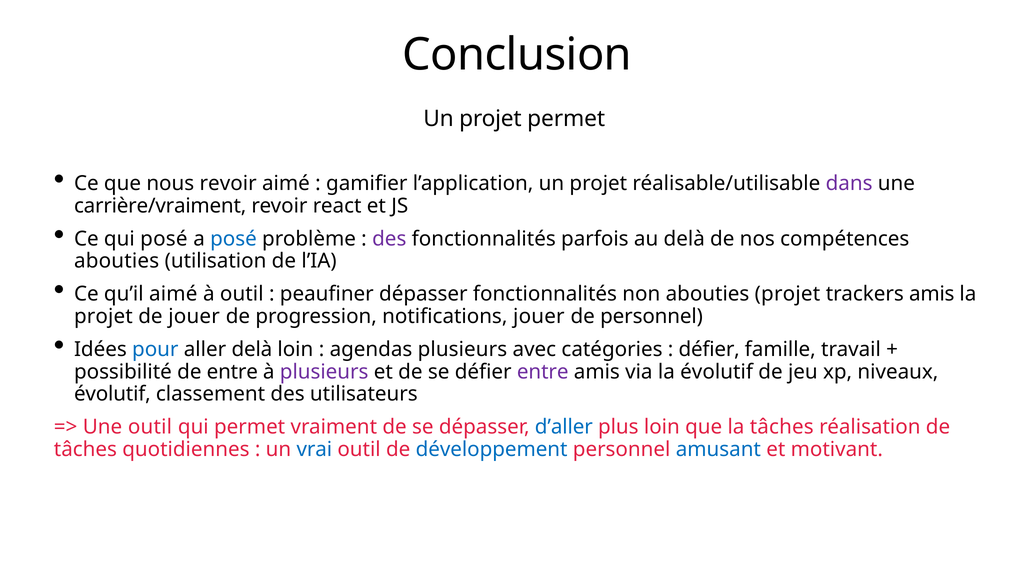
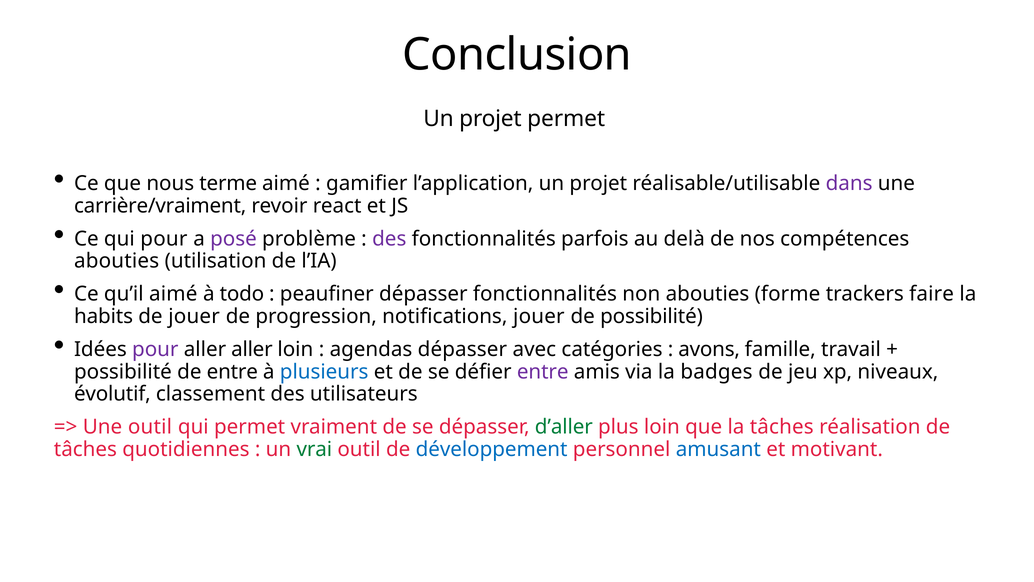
nous revoir: revoir -> terme
qui posé: posé -> pour
posé at (233, 239) colour: blue -> purple
à outil: outil -> todo
abouties projet: projet -> forme
trackers amis: amis -> faire
projet at (103, 316): projet -> habits
de personnel: personnel -> possibilité
pour at (155, 349) colour: blue -> purple
aller delà: delà -> aller
agendas plusieurs: plusieurs -> dépasser
défier at (709, 349): défier -> avons
plusieurs at (324, 372) colour: purple -> blue
la évolutif: évolutif -> badges
d’aller colour: blue -> green
vrai colour: blue -> green
